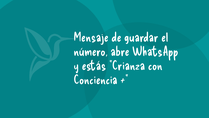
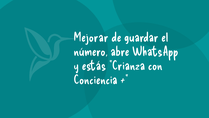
Mensaje: Mensaje -> Mejorar
